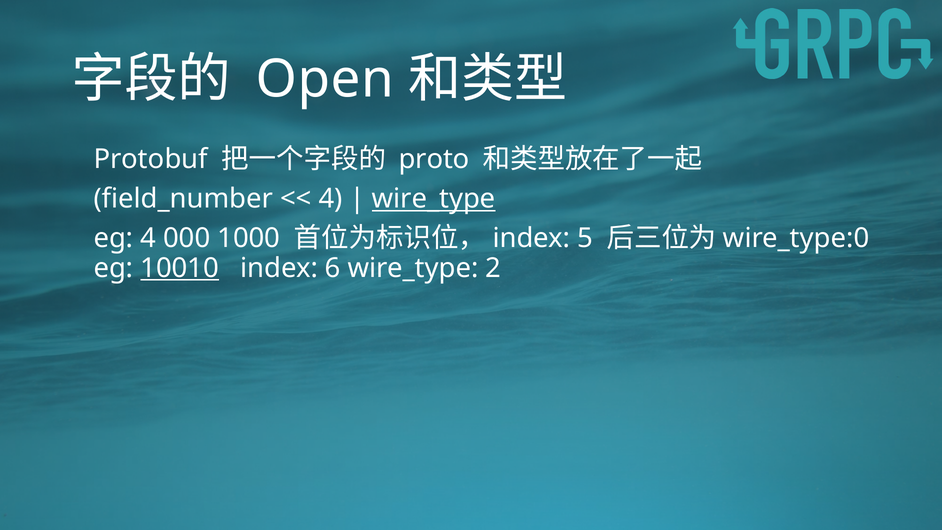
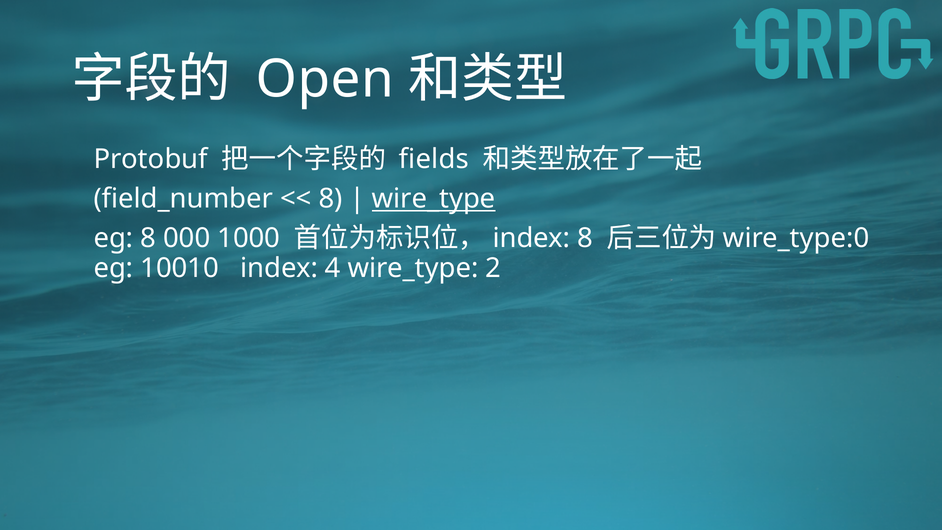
proto: proto -> fields
4 at (331, 199): 4 -> 8
eg 4: 4 -> 8
index 5: 5 -> 8
10010 underline: present -> none
6: 6 -> 4
